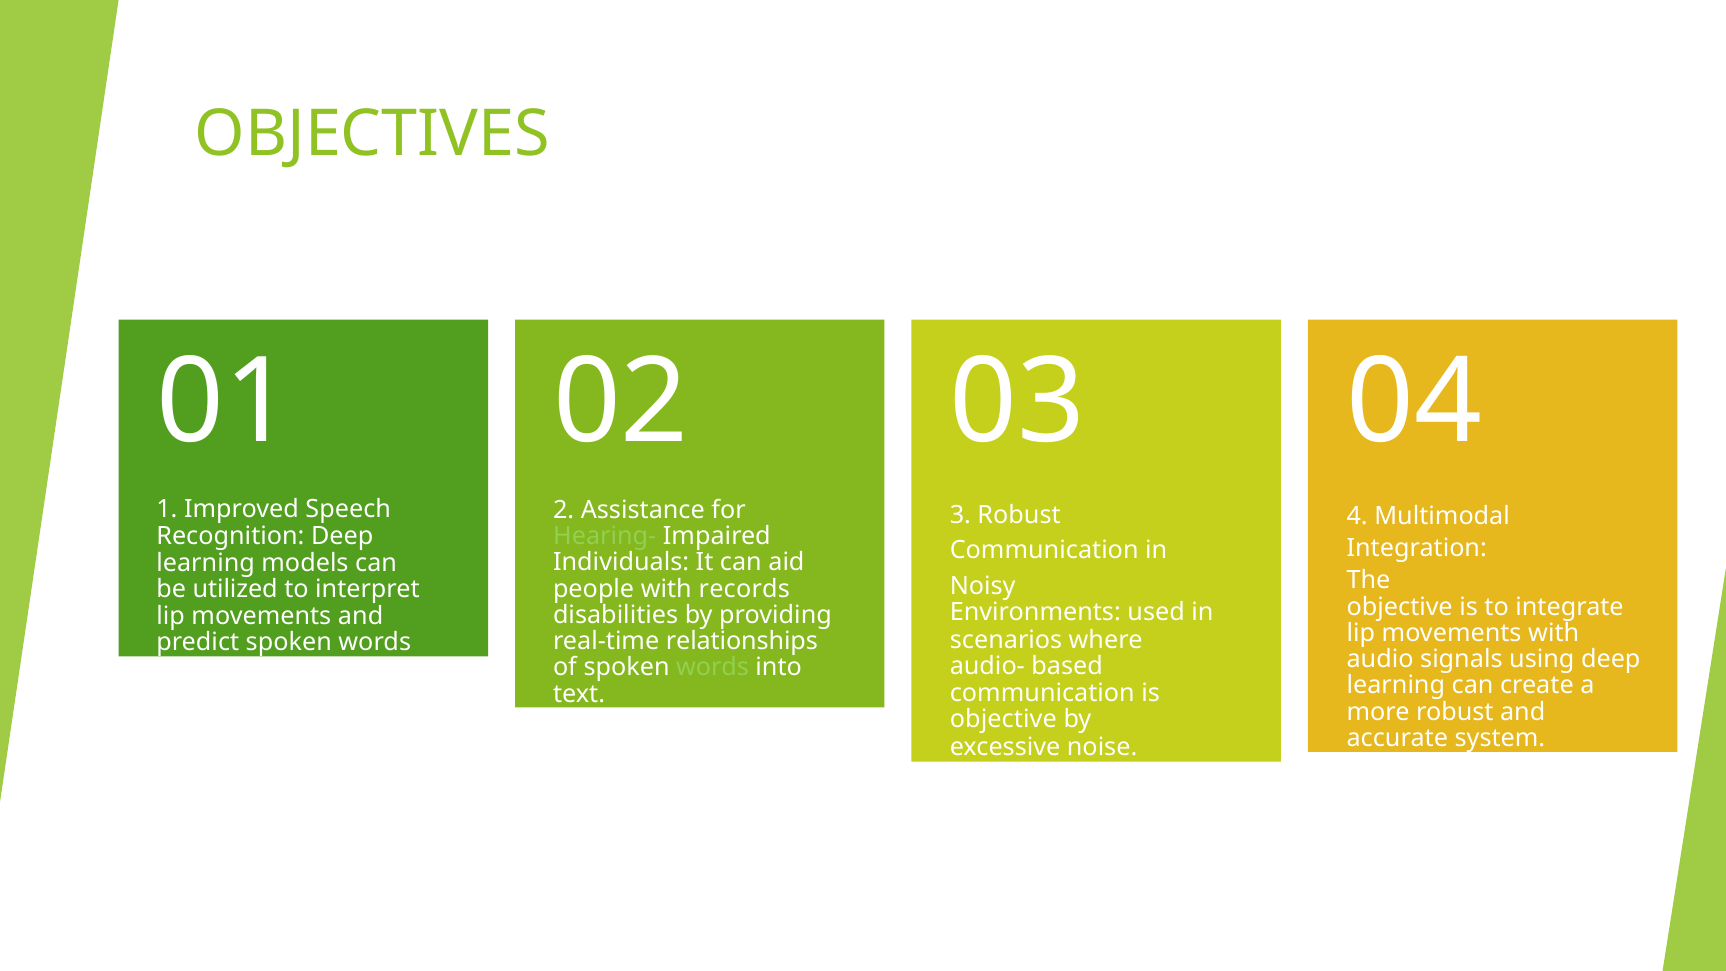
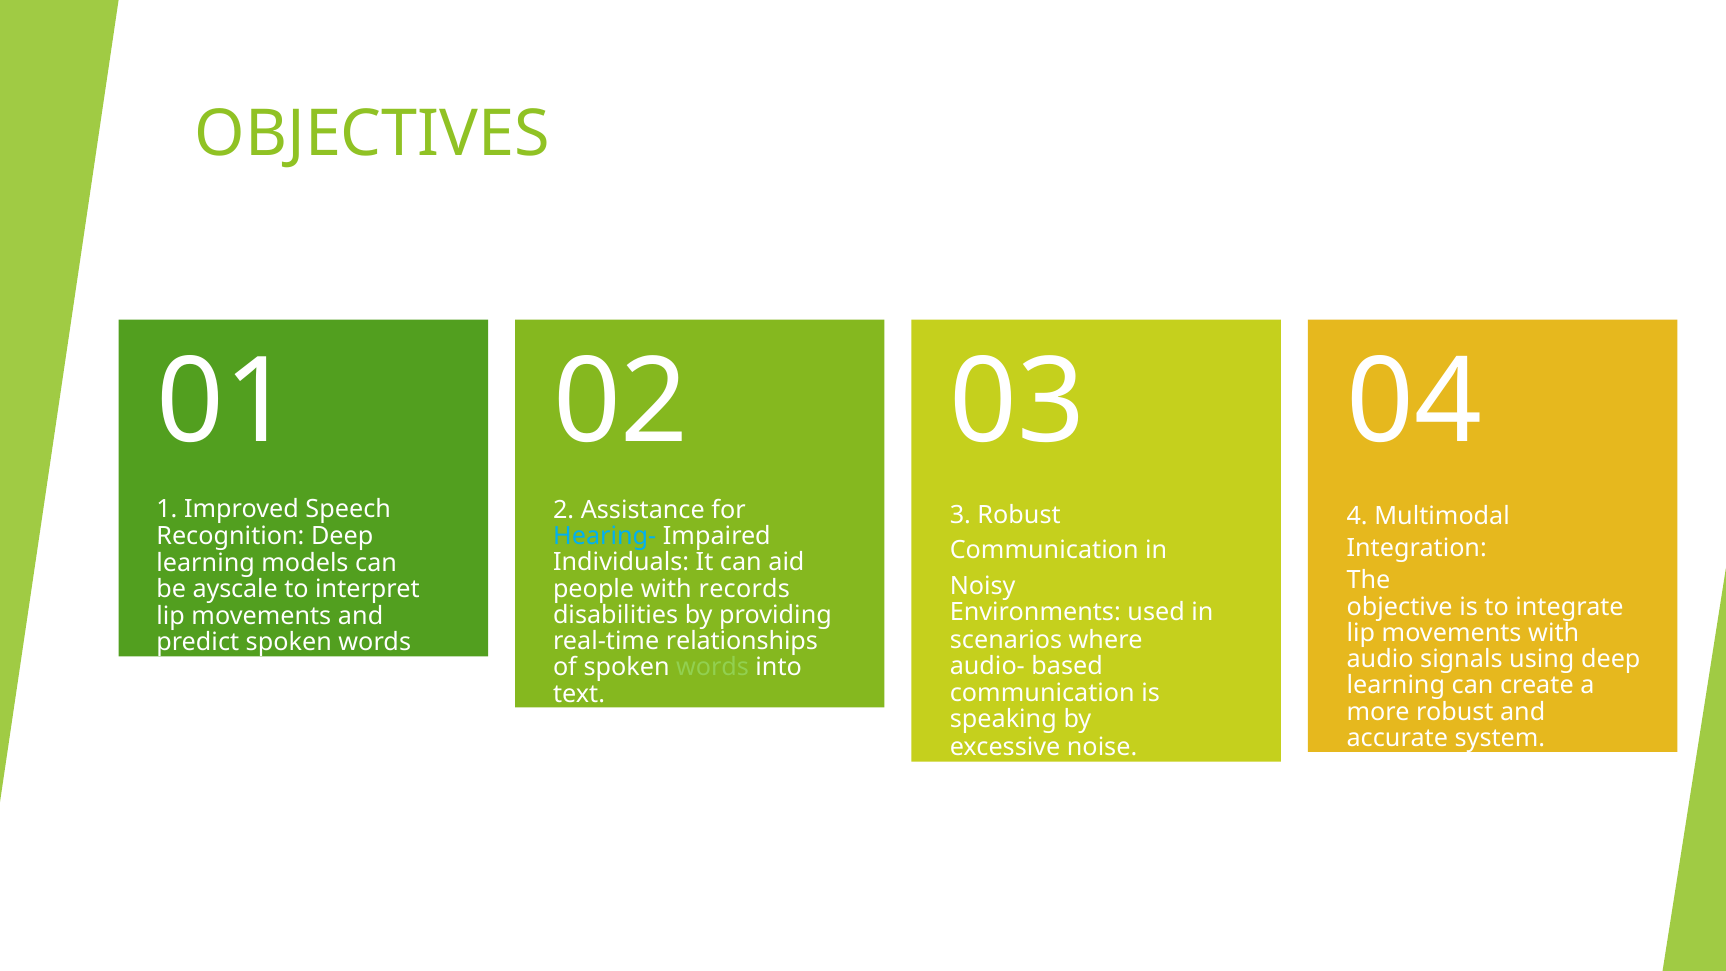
Hearing- colour: light green -> light blue
utilized: utilized -> ayscale
objective at (1003, 719): objective -> speaking
